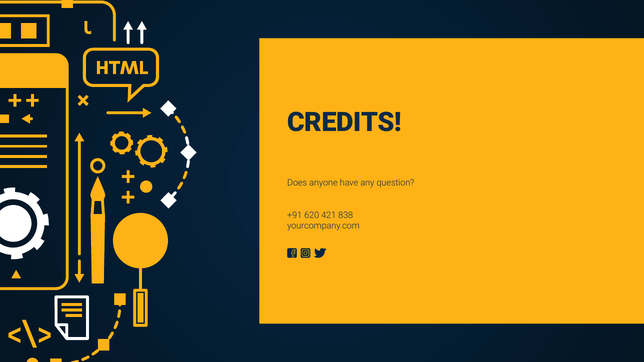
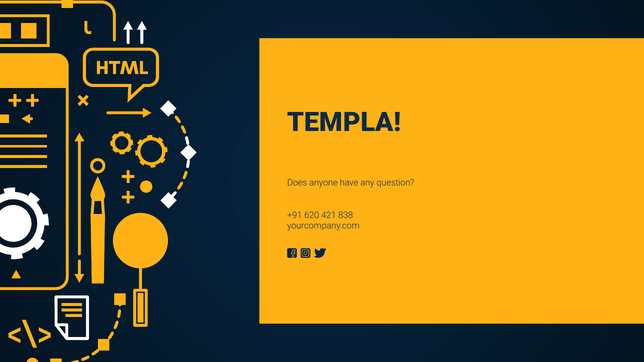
CREDITS: CREDITS -> TEMPLA
